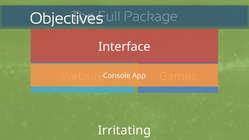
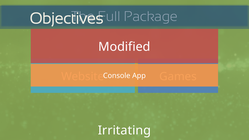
Interface: Interface -> Modified
